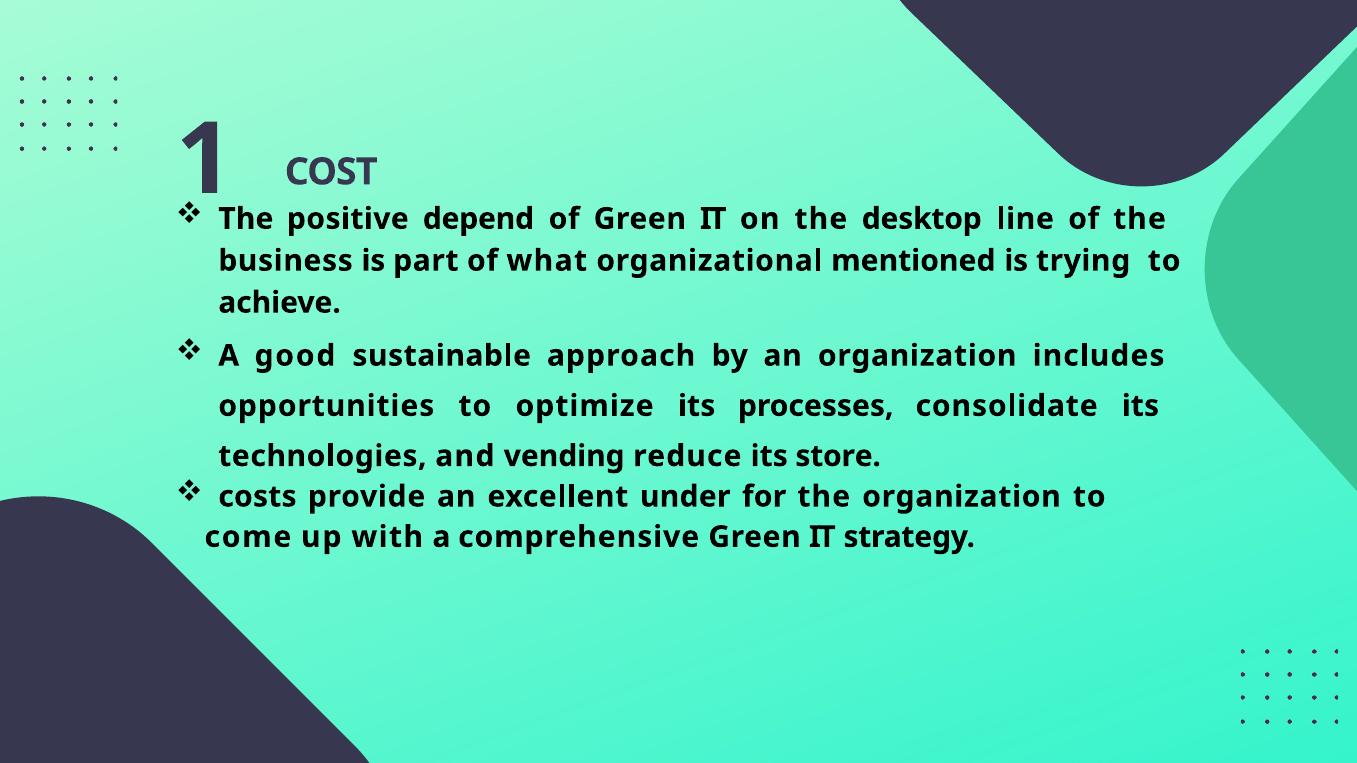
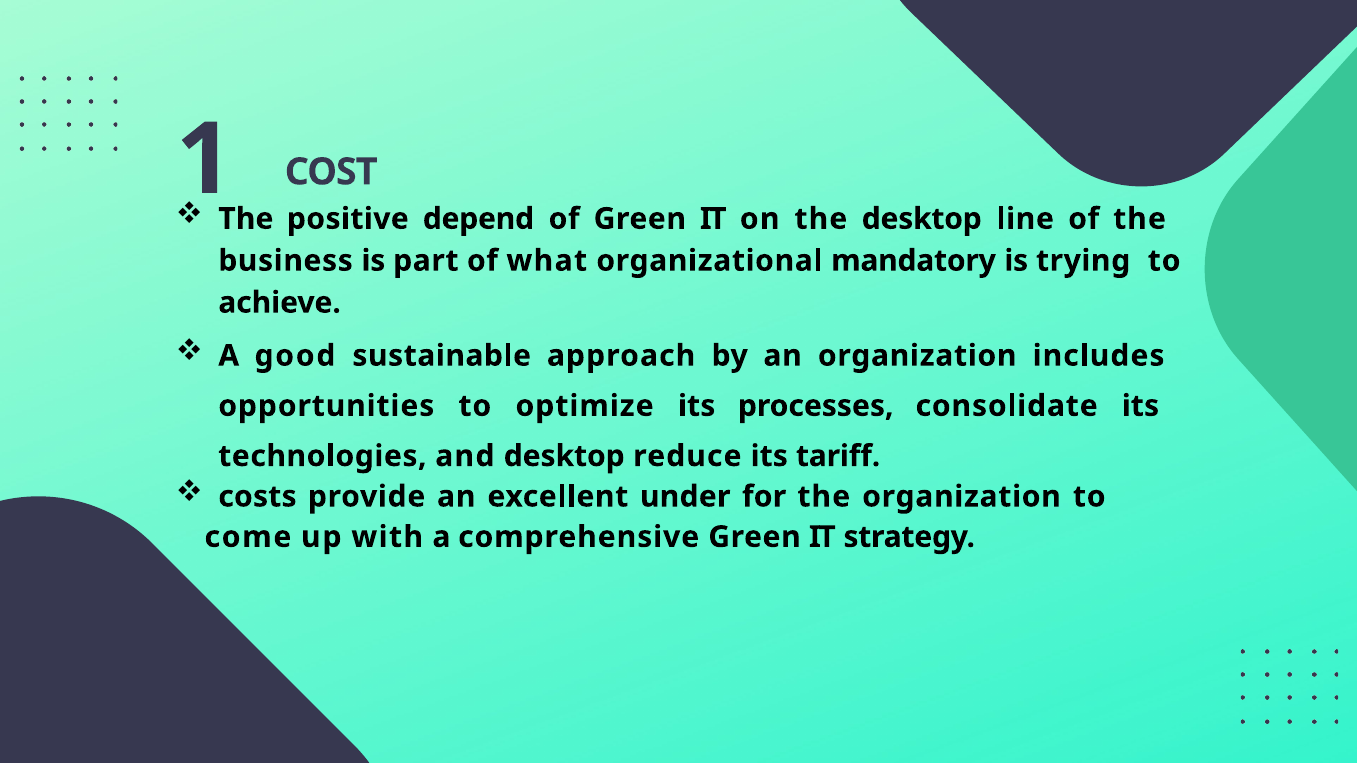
mentioned: mentioned -> mandatory
and vending: vending -> desktop
store: store -> tariff
